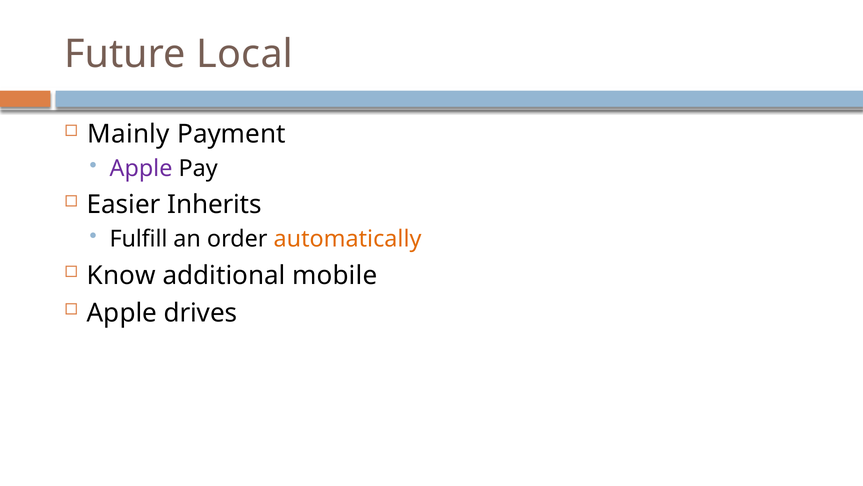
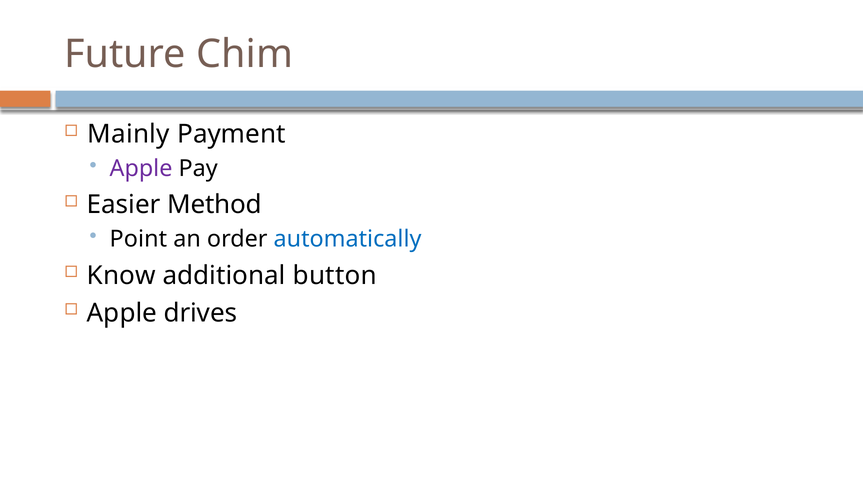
Local: Local -> Chim
Inherits: Inherits -> Method
Fulfill: Fulfill -> Point
automatically colour: orange -> blue
mobile: mobile -> button
